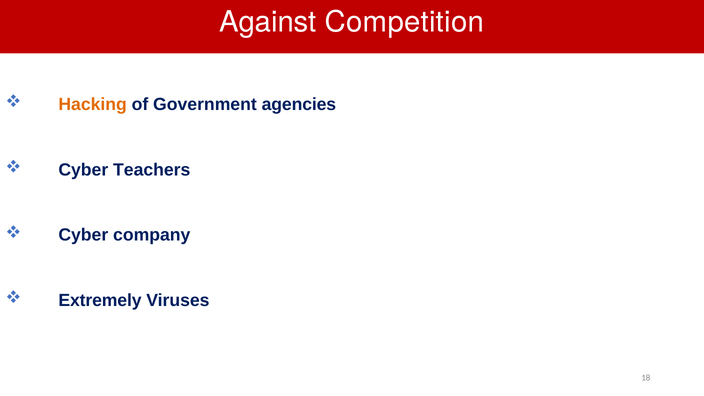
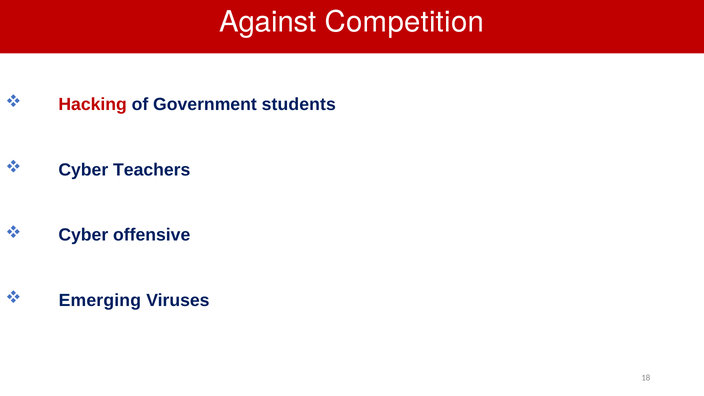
Hacking colour: orange -> red
agencies: agencies -> students
company: company -> offensive
Extremely: Extremely -> Emerging
